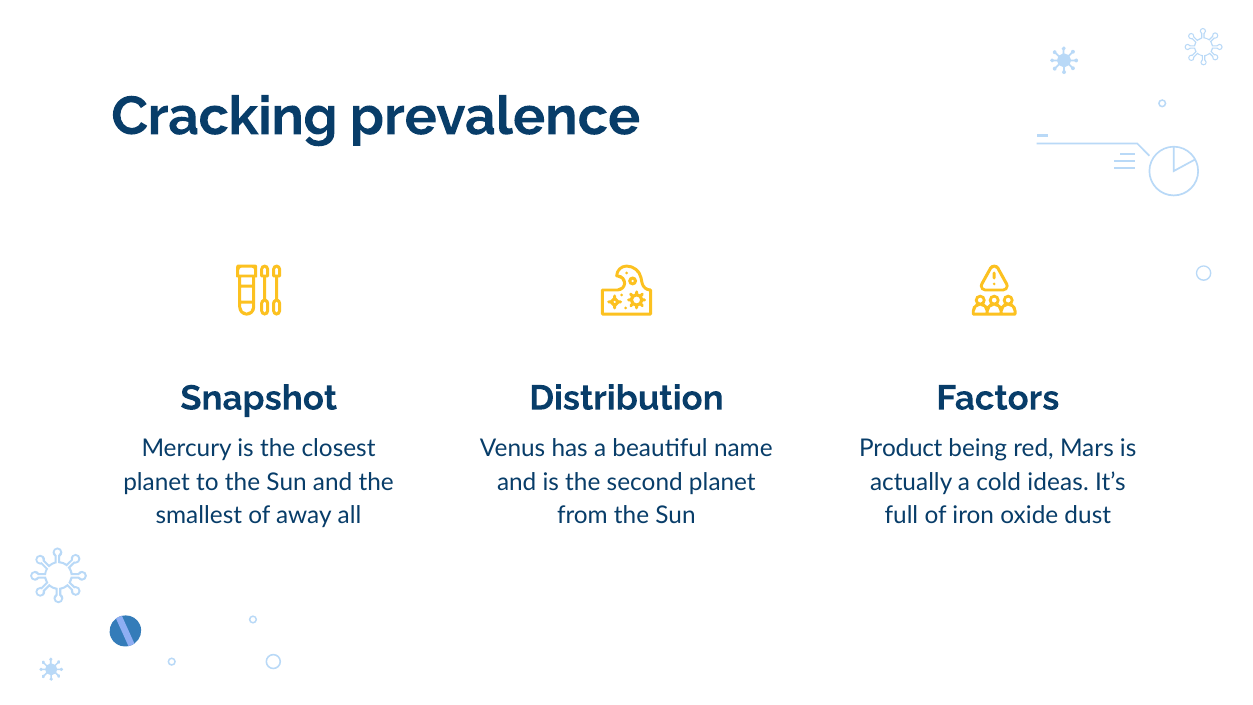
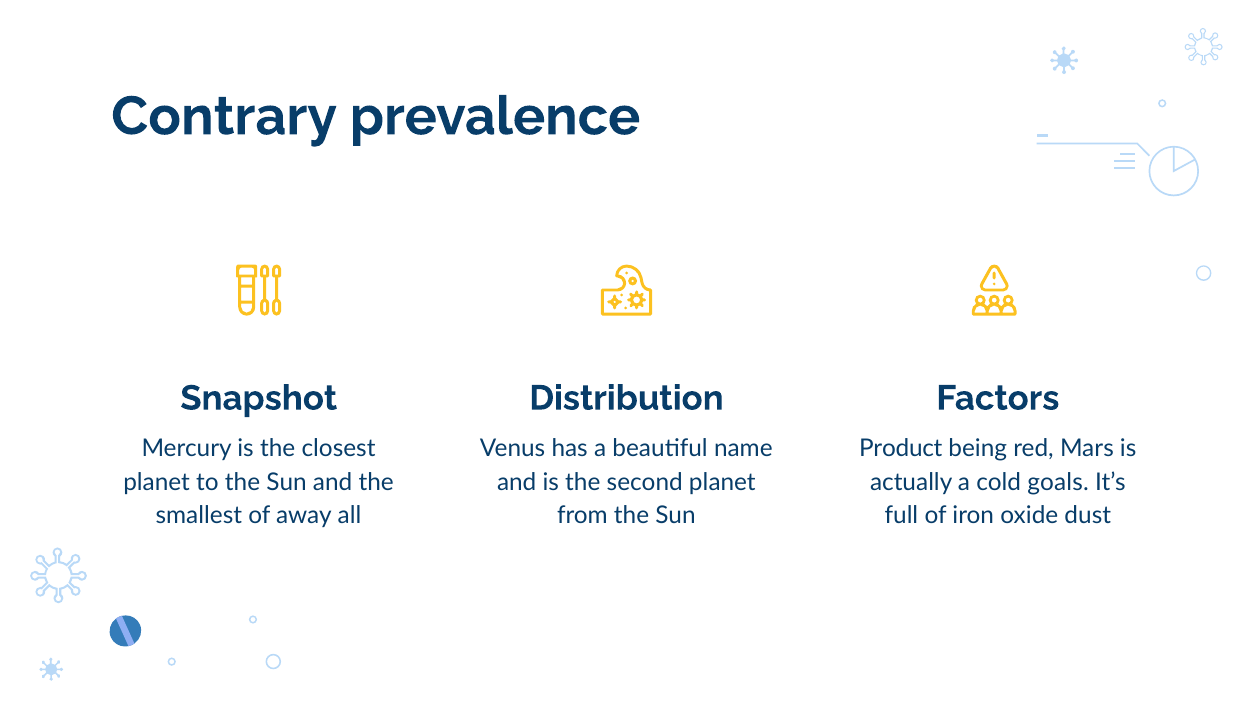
Cracking: Cracking -> Contrary
ideas: ideas -> goals
